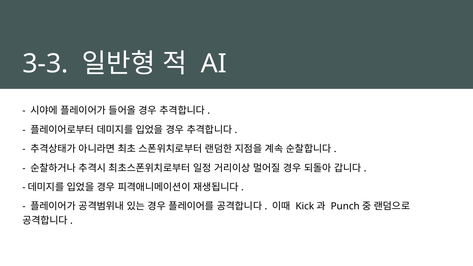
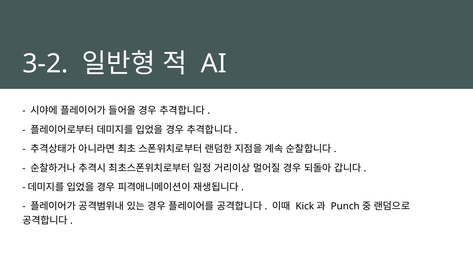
3-3: 3-3 -> 3-2
